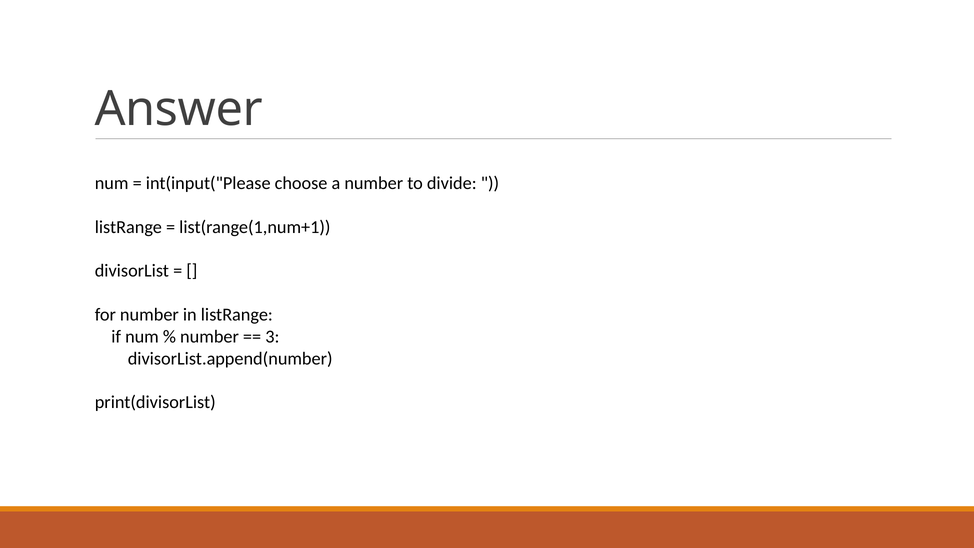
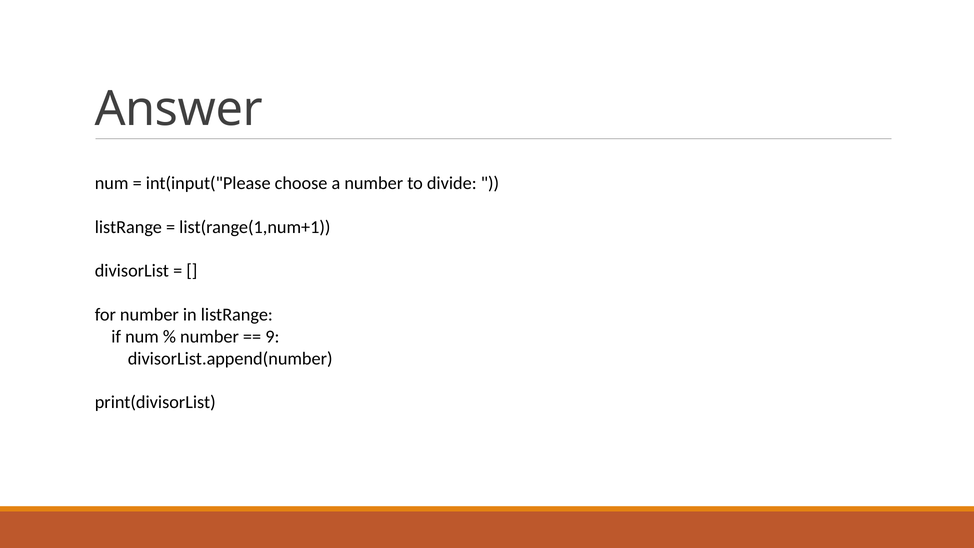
3: 3 -> 9
